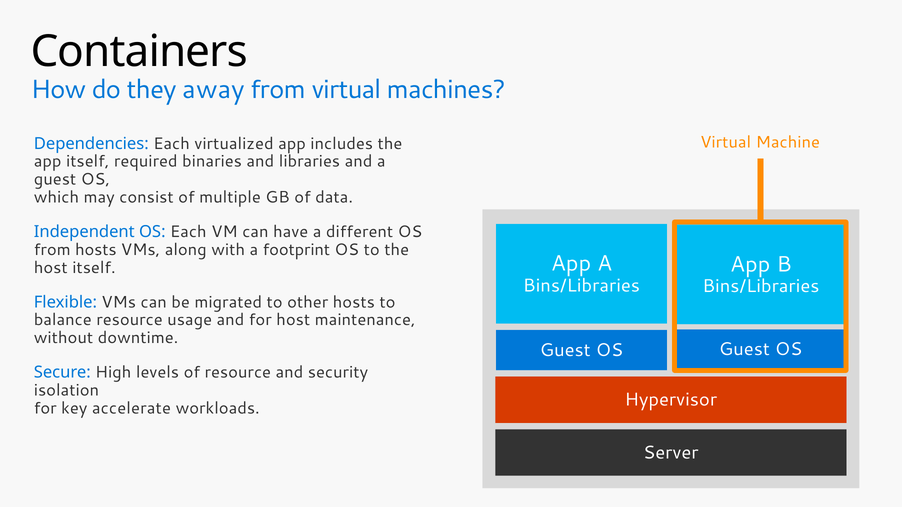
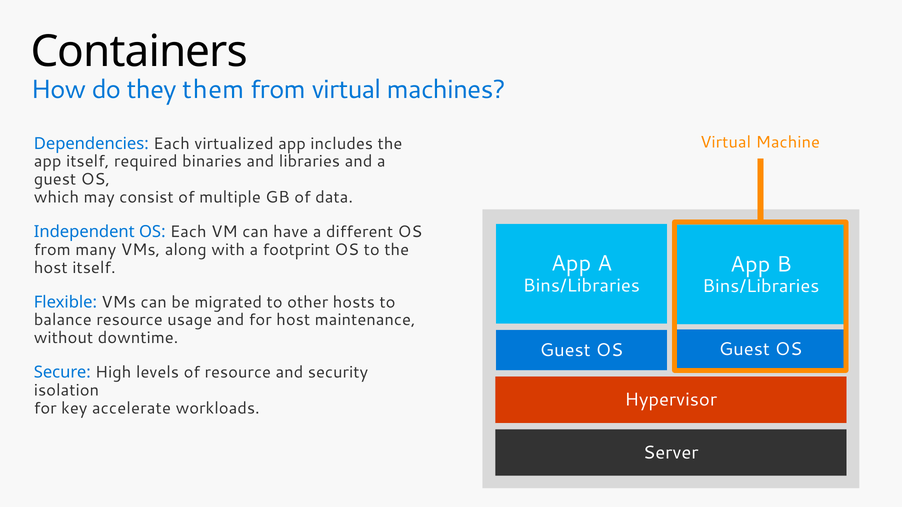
away: away -> them
from hosts: hosts -> many
